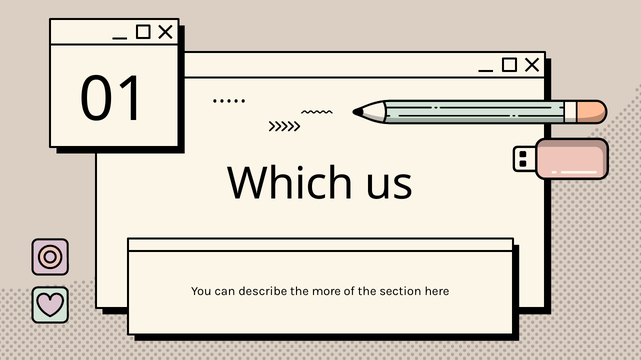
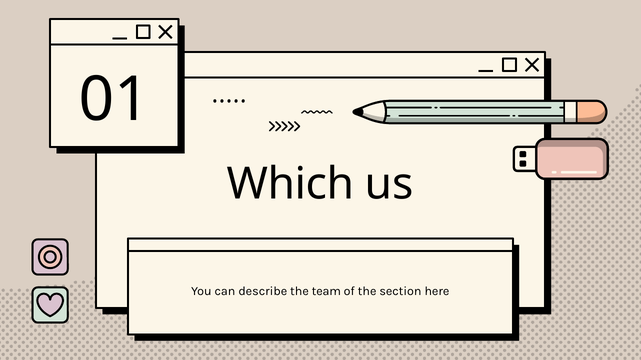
more: more -> team
